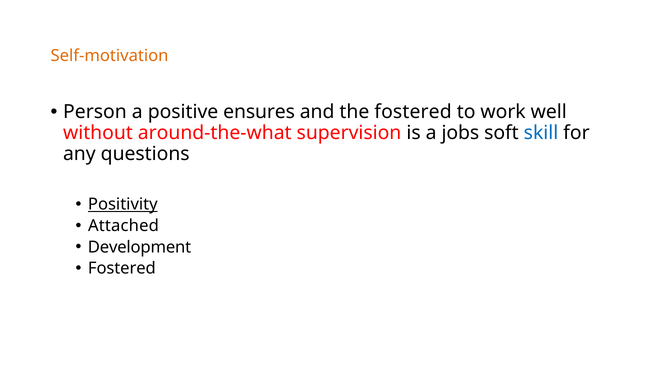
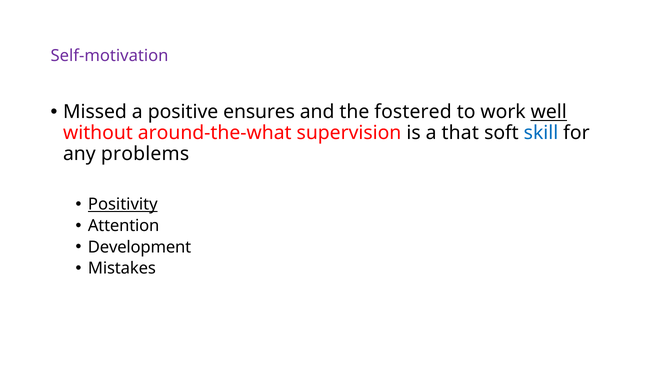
Self-motivation colour: orange -> purple
Person: Person -> Missed
well underline: none -> present
jobs: jobs -> that
questions: questions -> problems
Attached: Attached -> Attention
Fostered at (122, 269): Fostered -> Mistakes
